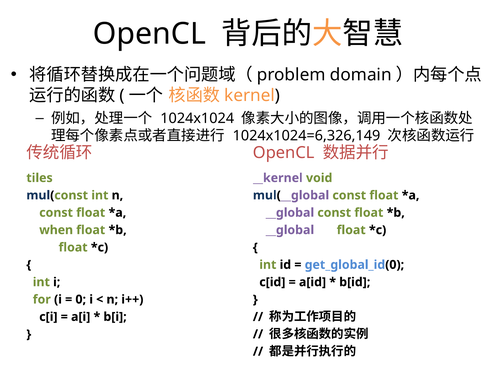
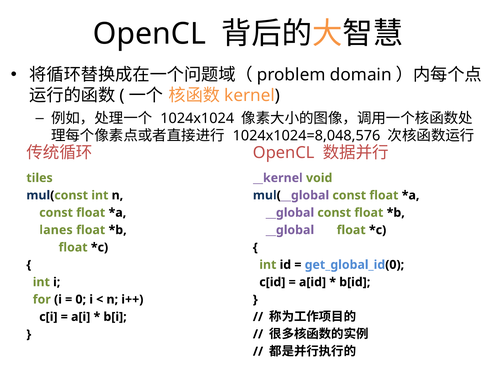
1024x1024=6,326,149: 1024x1024=6,326,149 -> 1024x1024=8,048,576
when: when -> lanes
